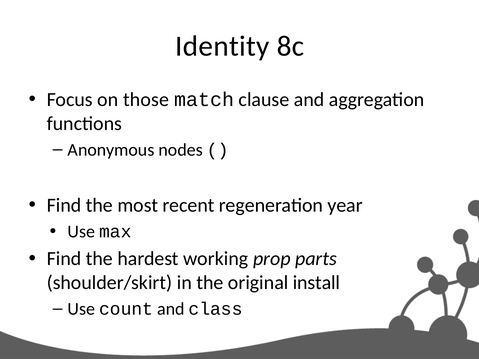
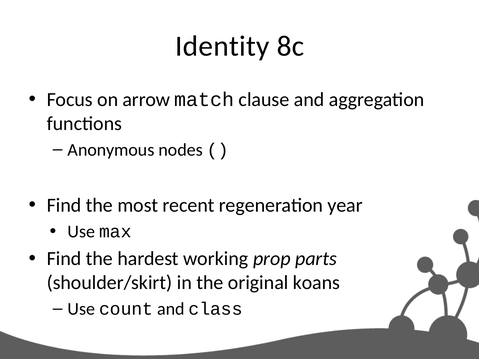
those: those -> arrow
install: install -> koans
